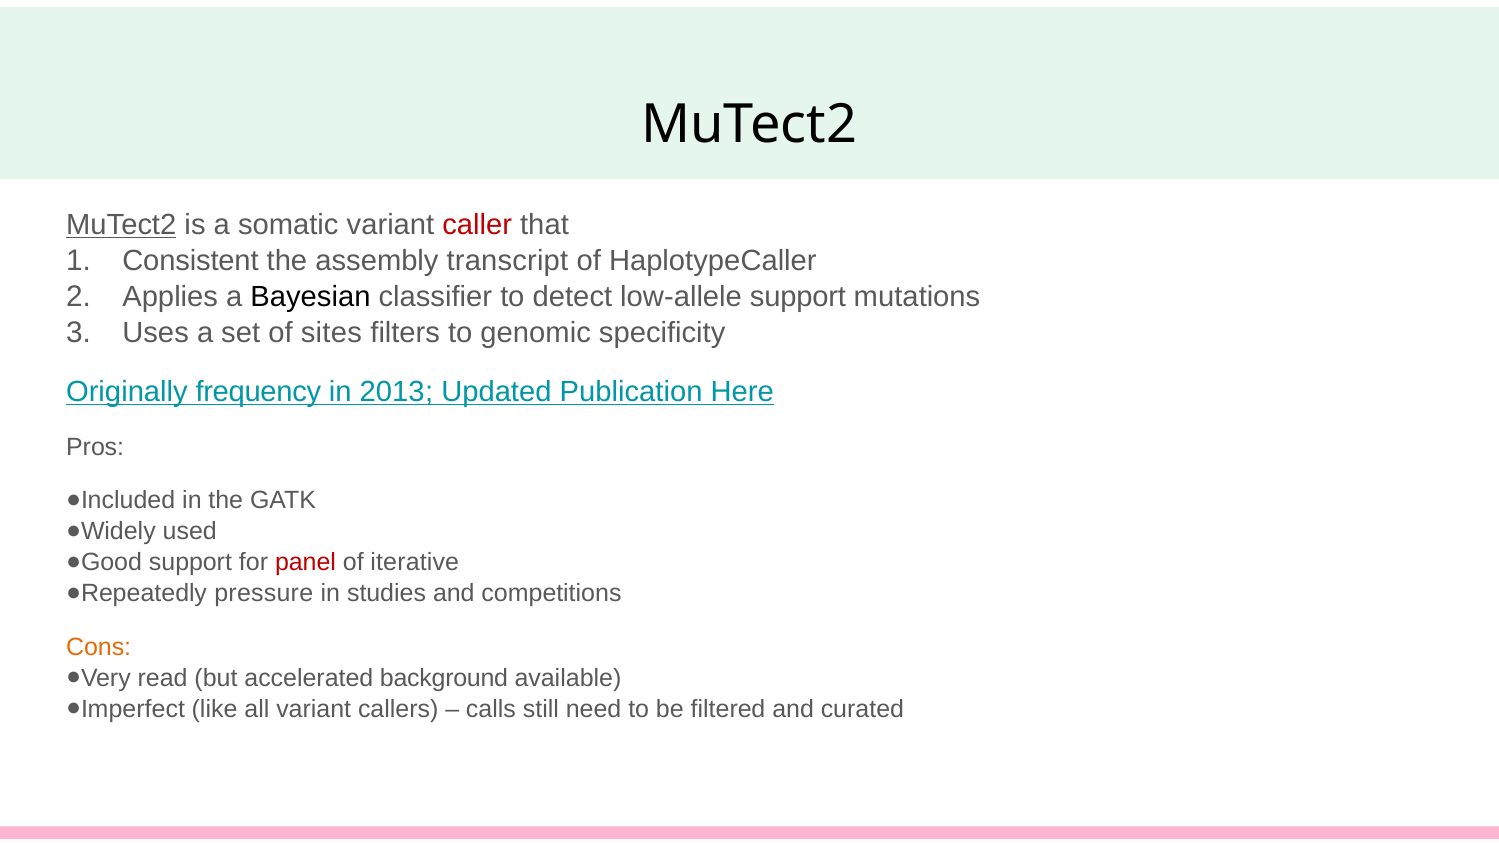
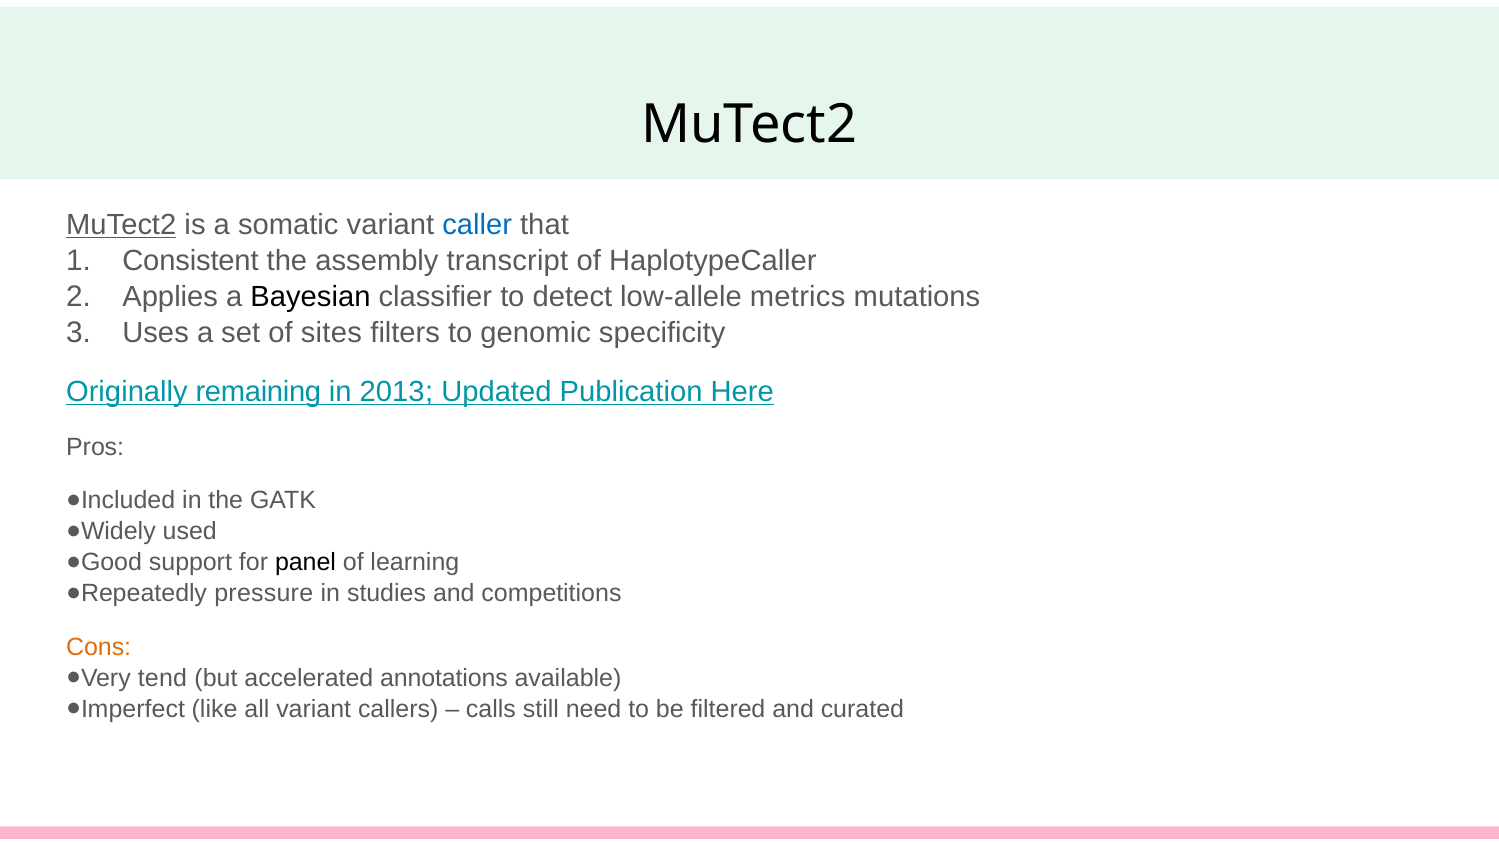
caller colour: red -> blue
low-allele support: support -> metrics
frequency: frequency -> remaining
panel colour: red -> black
iterative: iterative -> learning
read: read -> tend
background: background -> annotations
